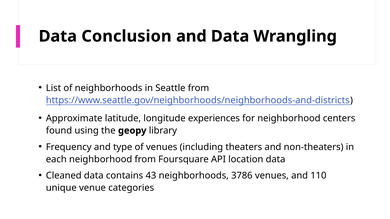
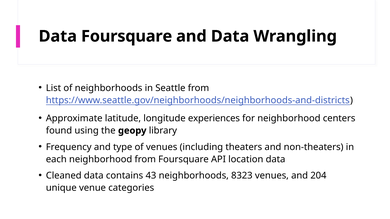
Data Conclusion: Conclusion -> Foursquare
3786: 3786 -> 8323
110: 110 -> 204
